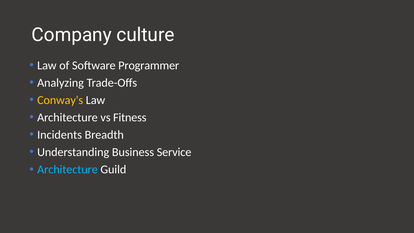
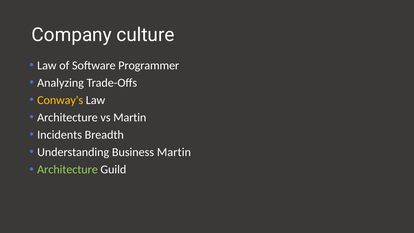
vs Fitness: Fitness -> Martin
Business Service: Service -> Martin
Architecture at (67, 169) colour: light blue -> light green
